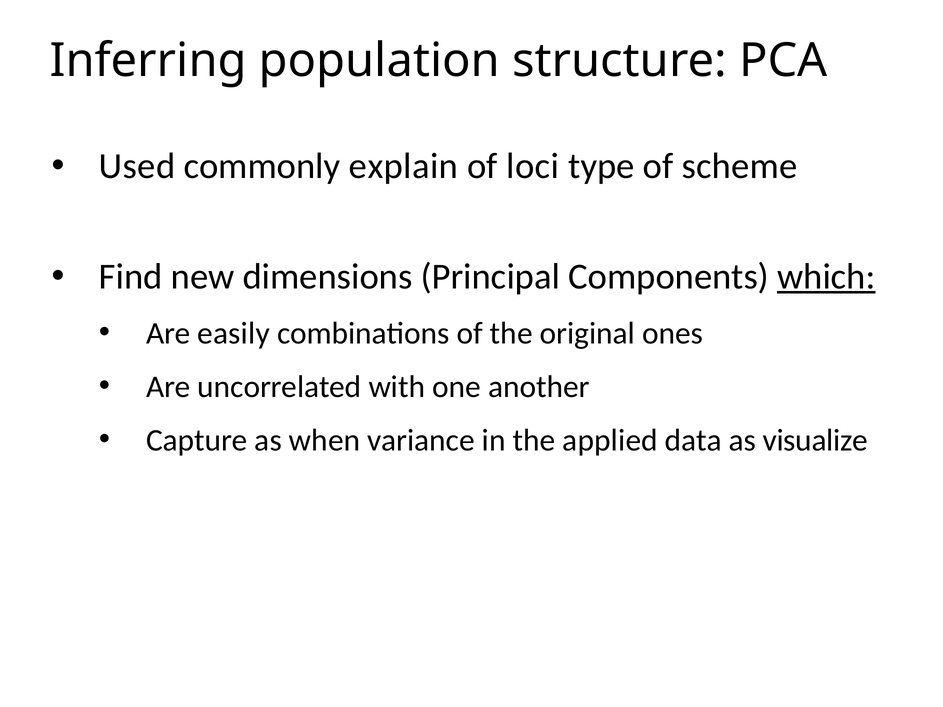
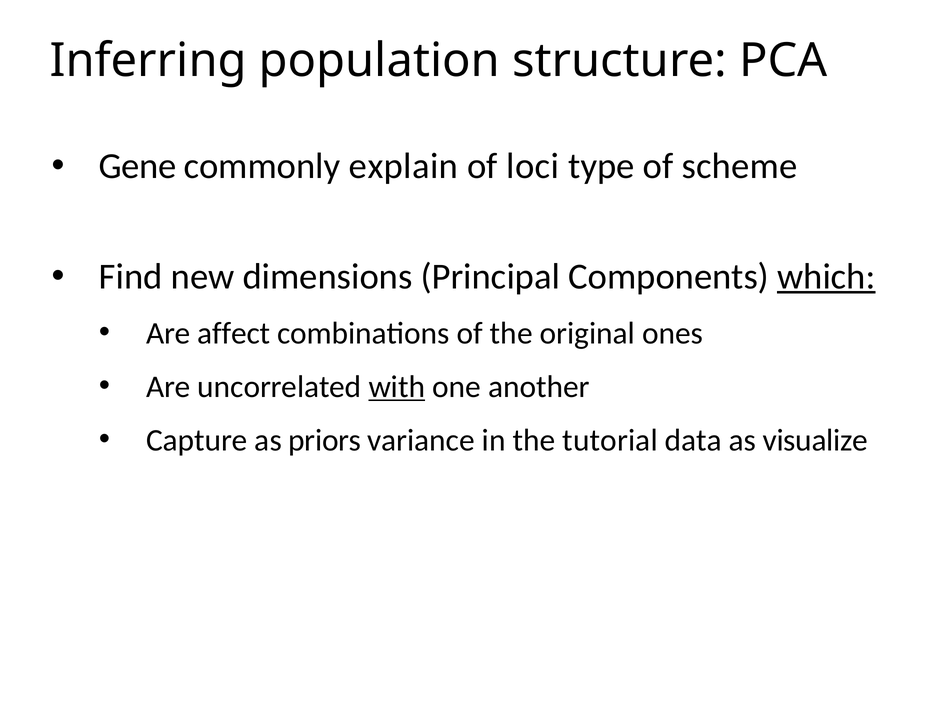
Used: Used -> Gene
easily: easily -> affect
with underline: none -> present
when: when -> priors
applied: applied -> tutorial
